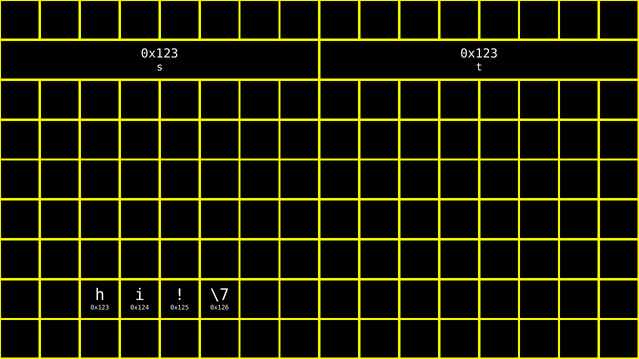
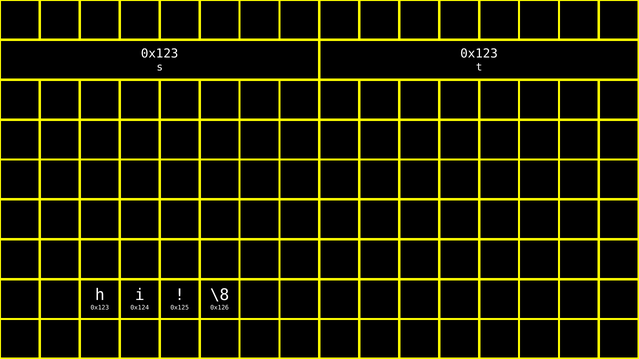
\7: \7 -> \8
